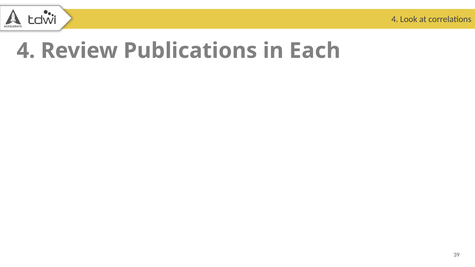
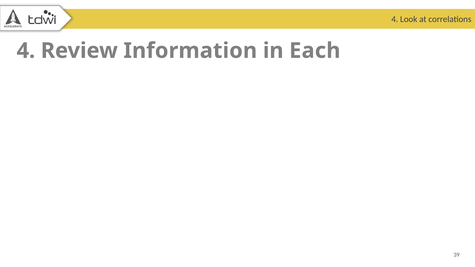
Publications: Publications -> Information
